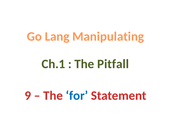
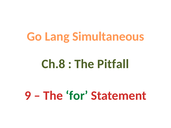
Manipulating: Manipulating -> Simultaneous
Ch.1: Ch.1 -> Ch.8
for colour: blue -> green
